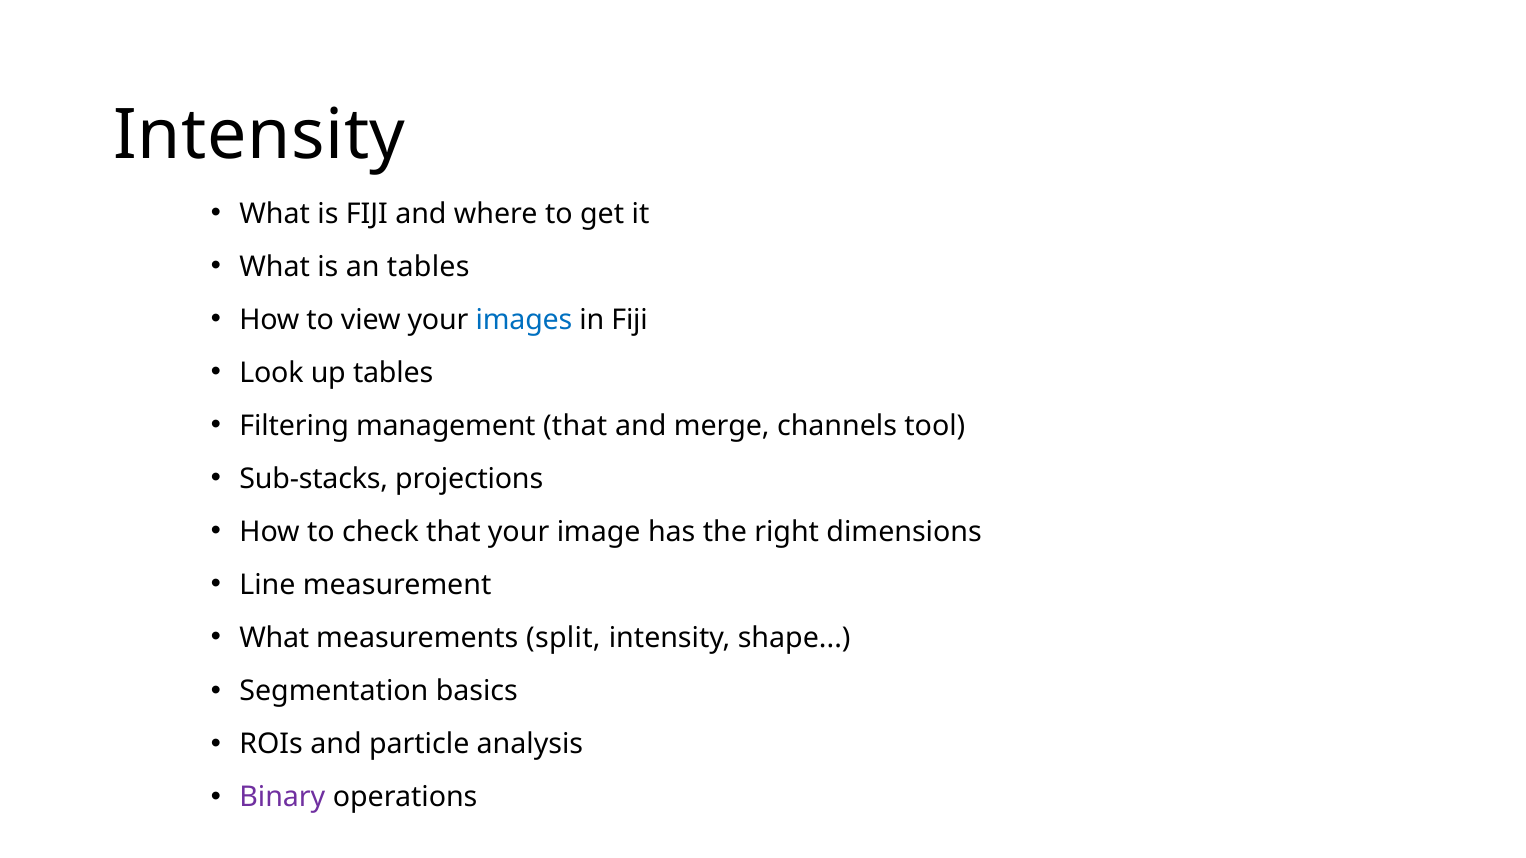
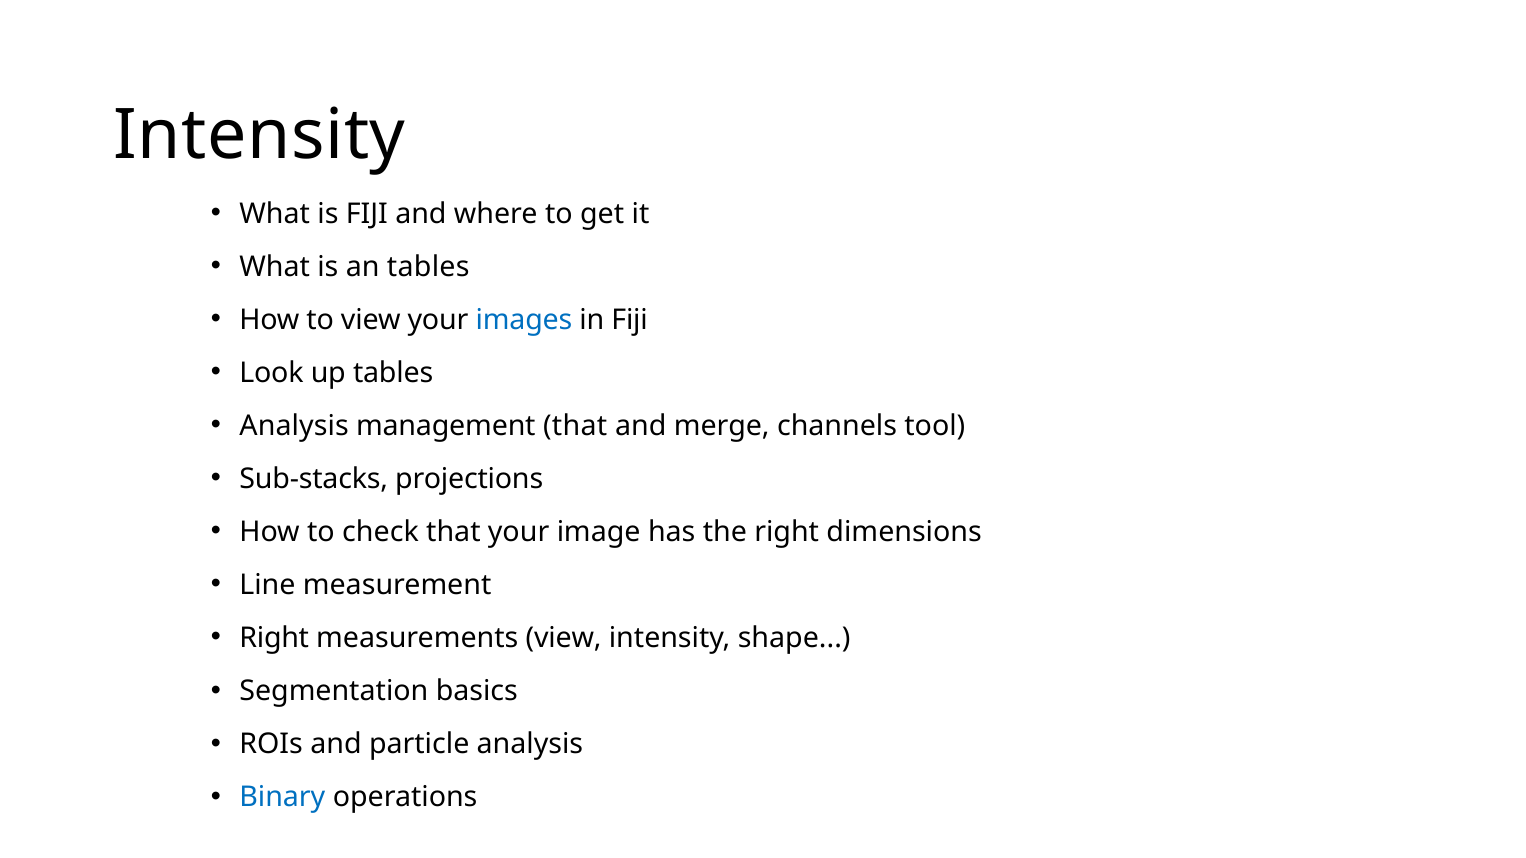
Filtering at (294, 426): Filtering -> Analysis
What at (274, 638): What -> Right
measurements split: split -> view
Binary colour: purple -> blue
